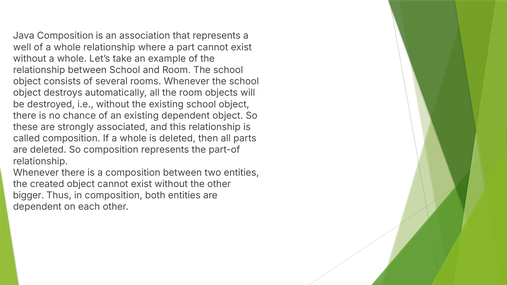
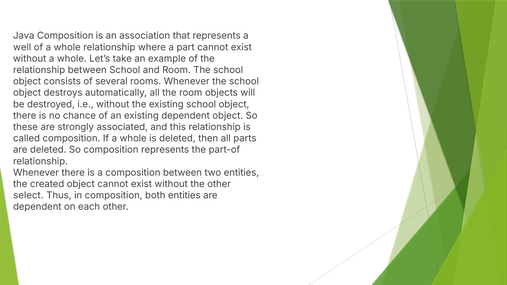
bigger: bigger -> select
